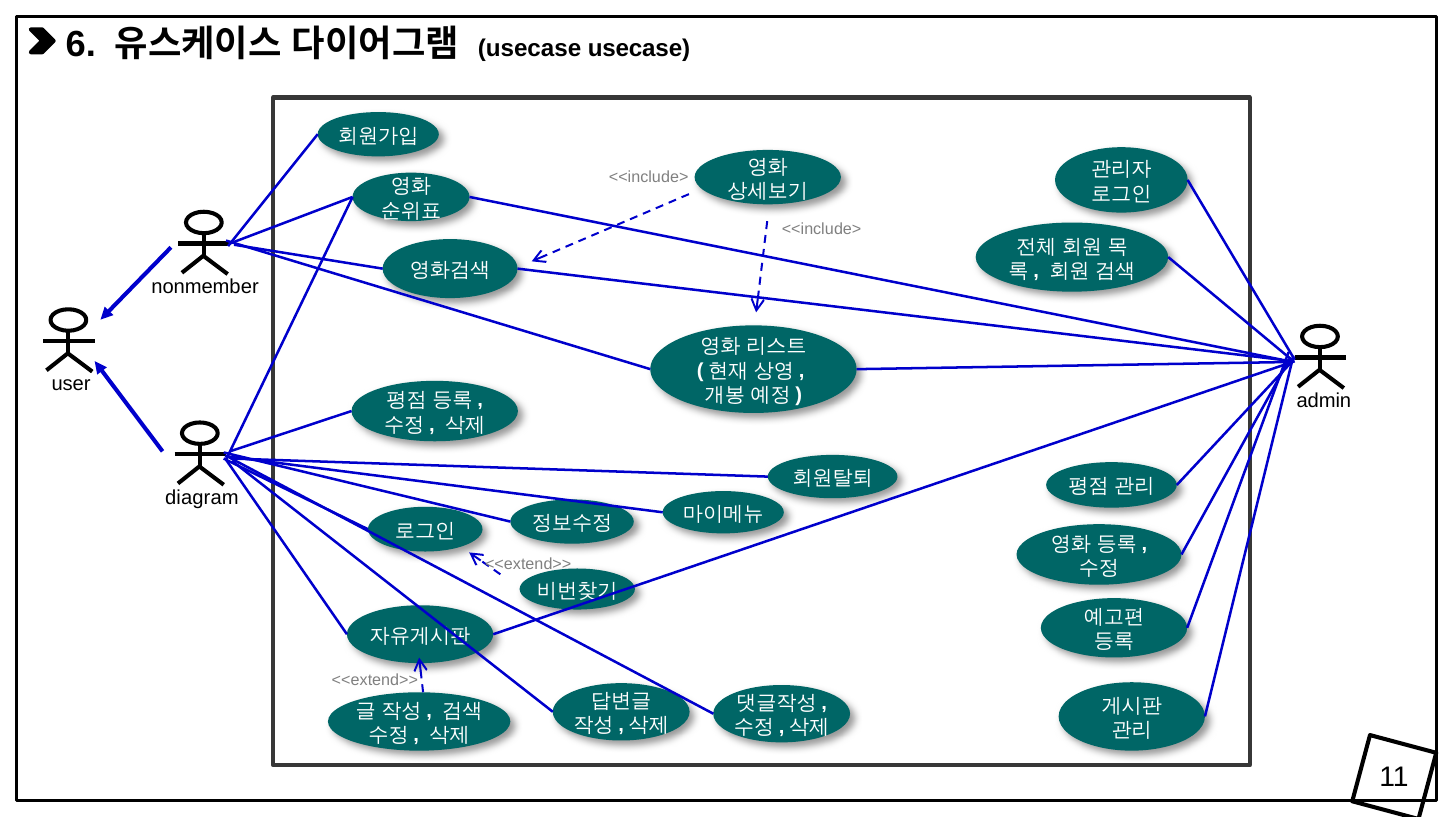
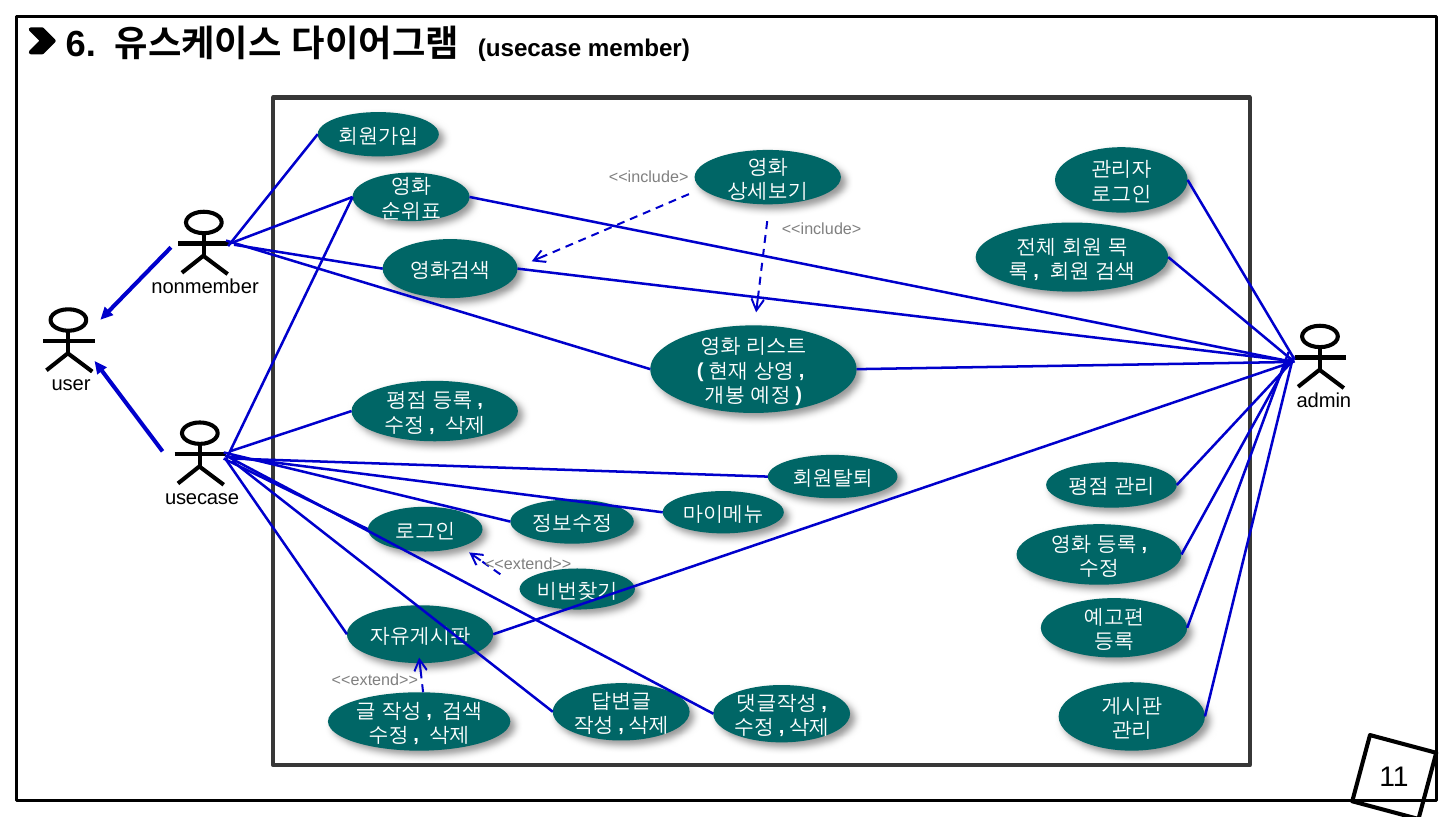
usecase usecase: usecase -> member
diagram at (202, 498): diagram -> usecase
